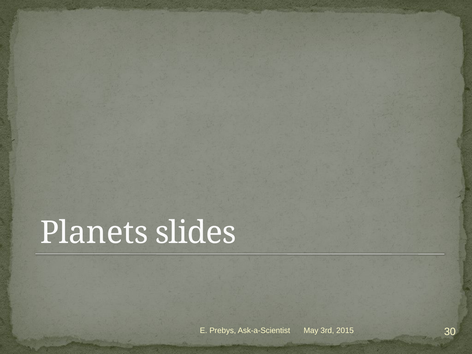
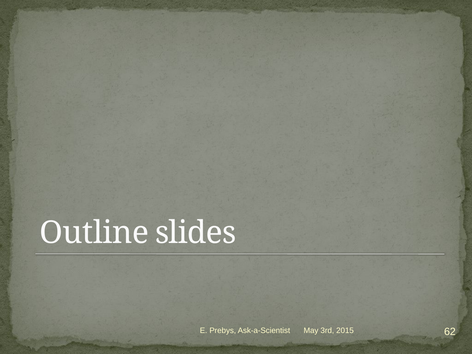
Planets: Planets -> Outline
30: 30 -> 62
